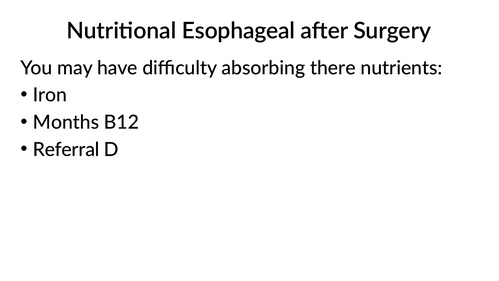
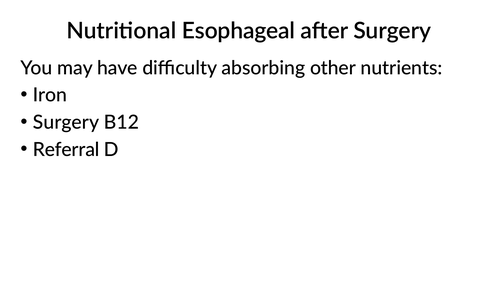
there: there -> other
Months at (66, 122): Months -> Surgery
